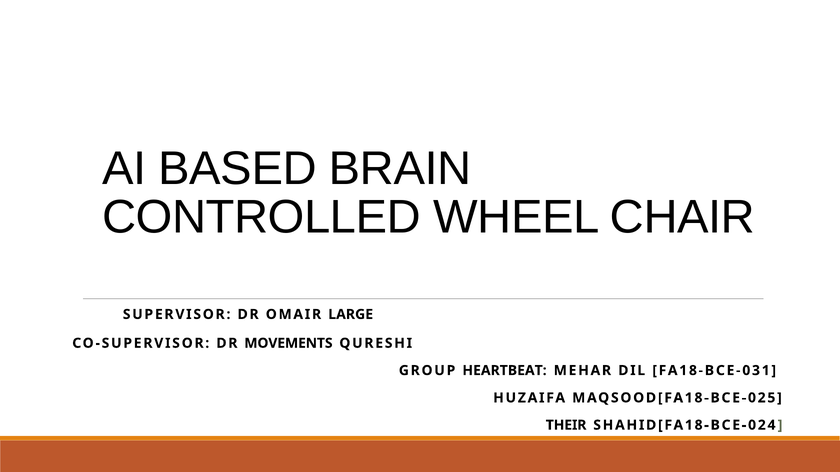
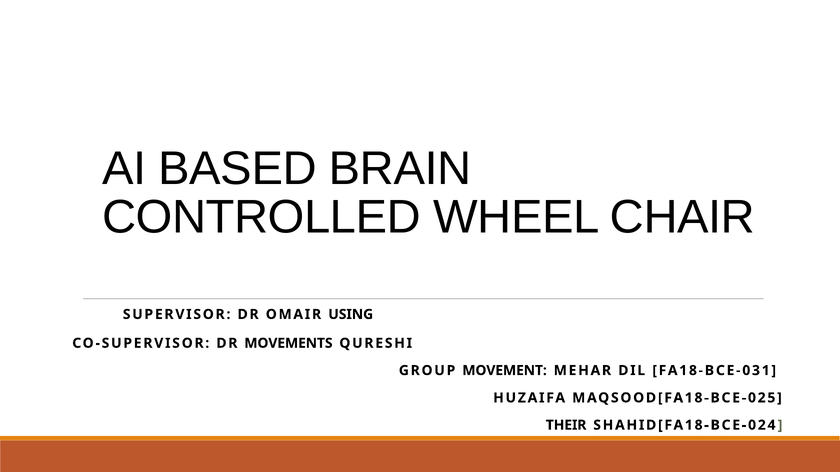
LARGE: LARGE -> USING
HEARTBEAT: HEARTBEAT -> MOVEMENT
